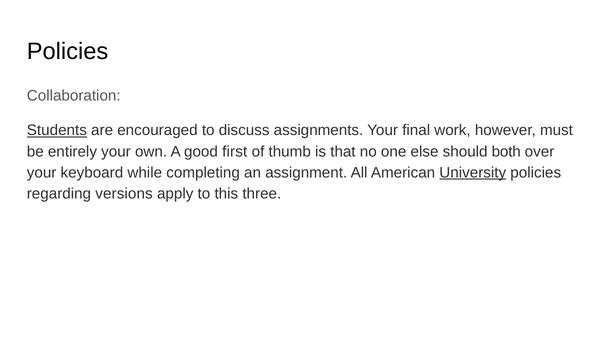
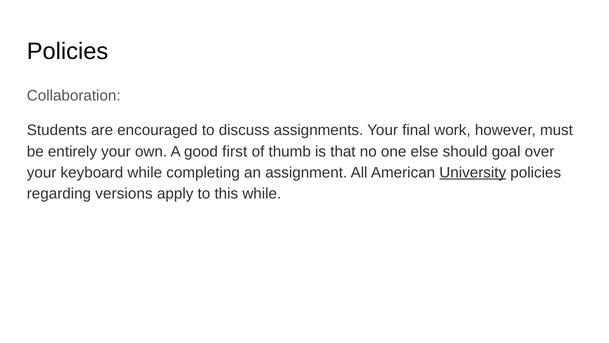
Students underline: present -> none
both: both -> goal
this three: three -> while
